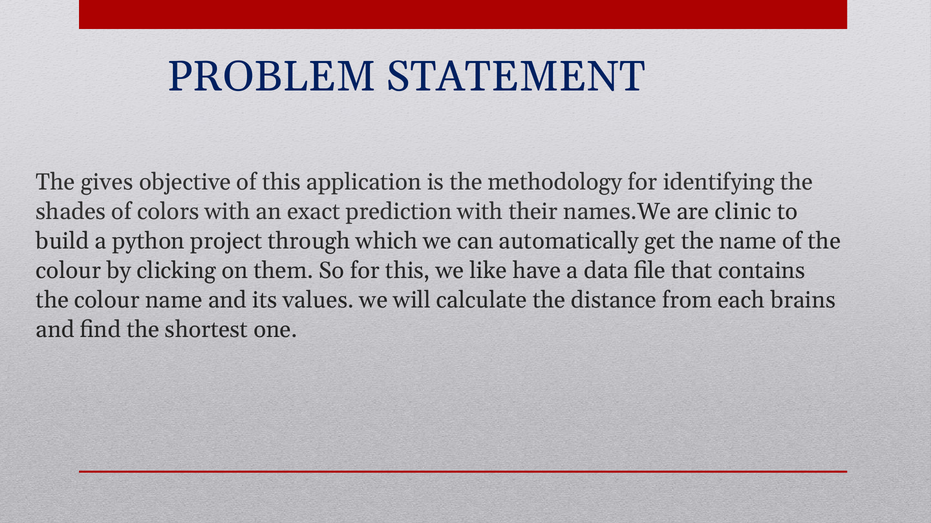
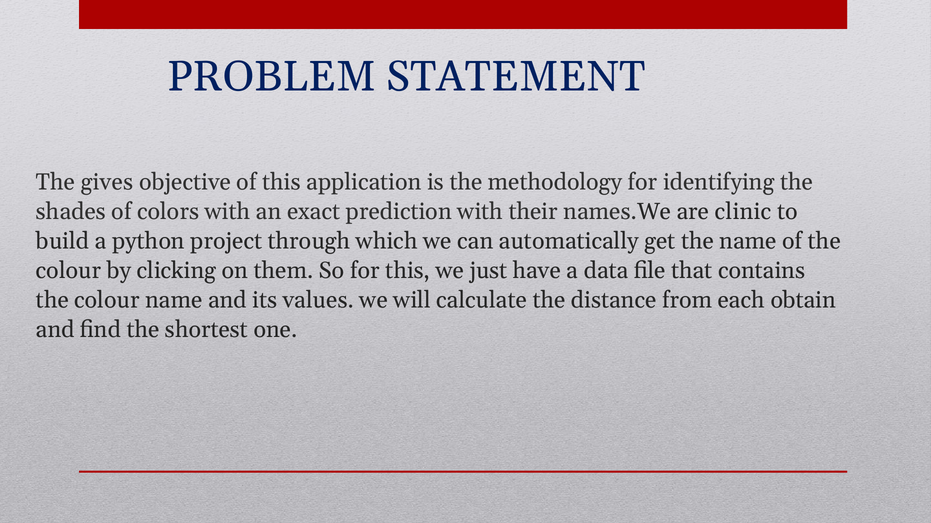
like: like -> just
brains: brains -> obtain
